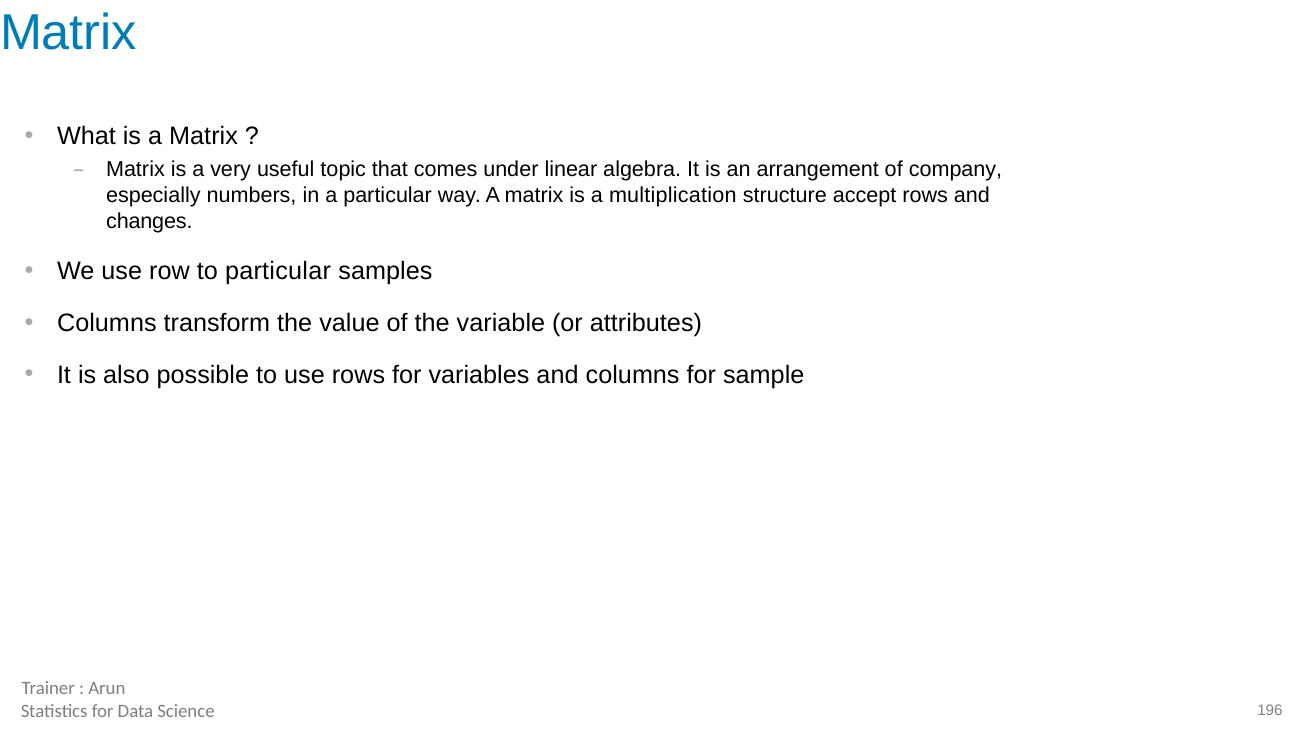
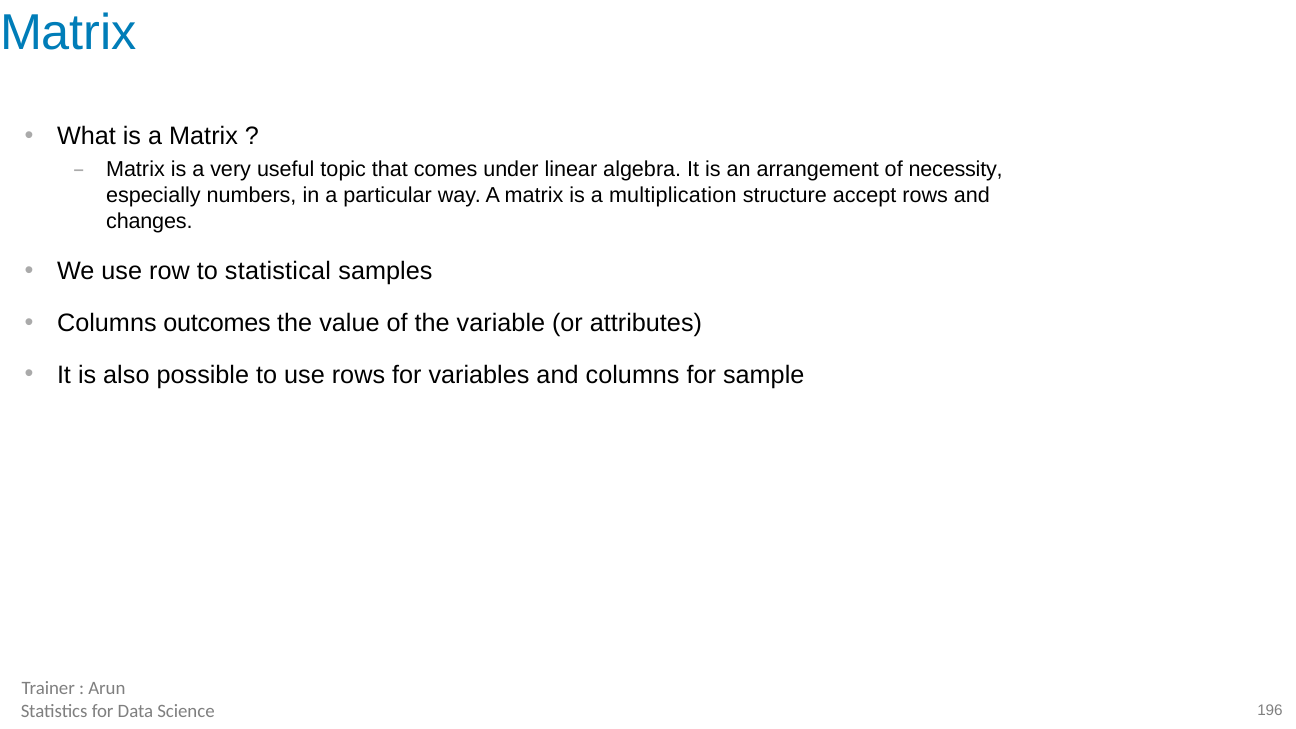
company: company -> necessity
to particular: particular -> statistical
transform: transform -> outcomes
